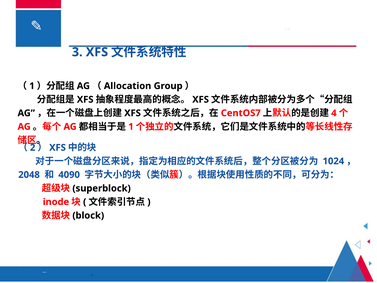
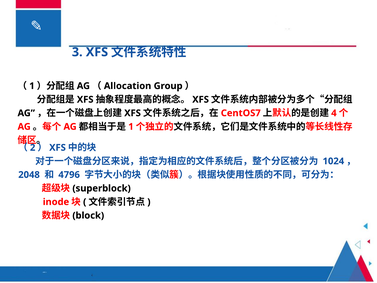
4090: 4090 -> 4796
